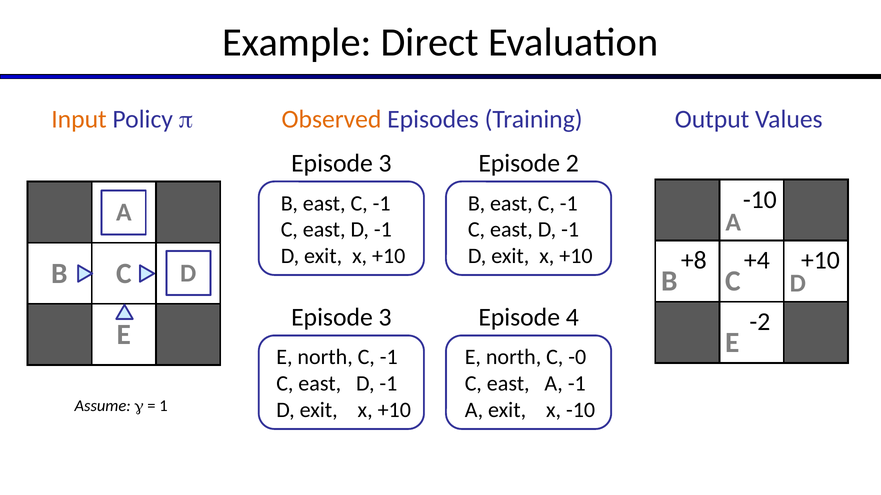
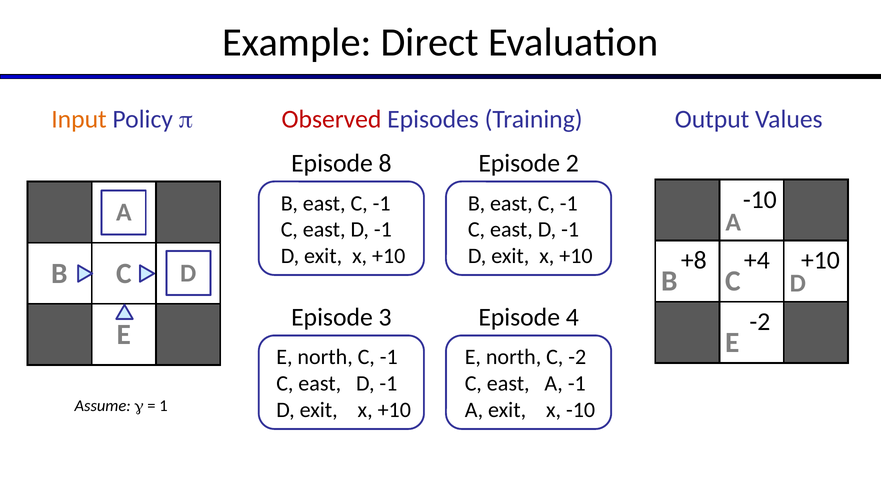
Observed colour: orange -> red
3 at (385, 164): 3 -> 8
C -0: -0 -> -2
